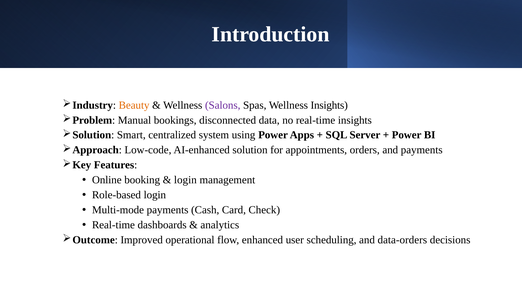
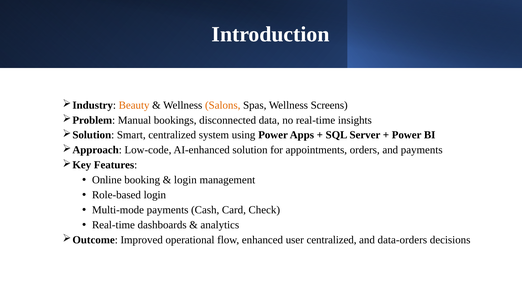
Salons colour: purple -> orange
Wellness Insights: Insights -> Screens
user scheduling: scheduling -> centralized
